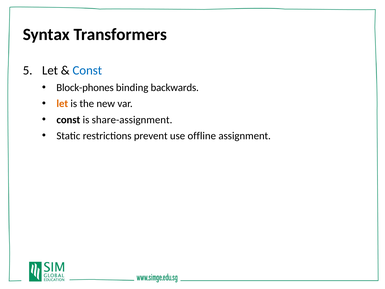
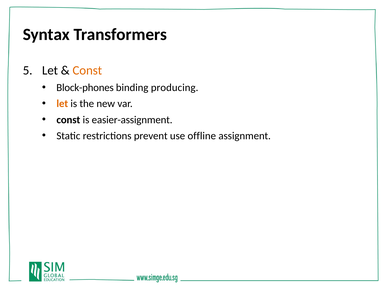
Const at (87, 70) colour: blue -> orange
backwards: backwards -> producing
share-assignment: share-assignment -> easier-assignment
